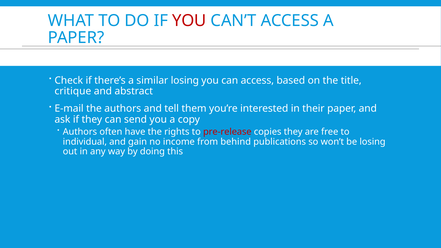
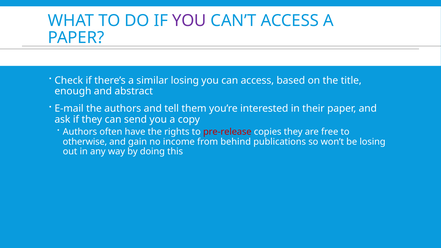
YOU at (189, 21) colour: red -> purple
critique: critique -> enough
individual: individual -> otherwise
